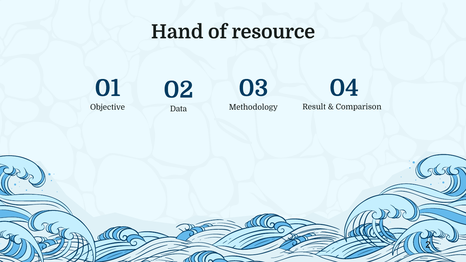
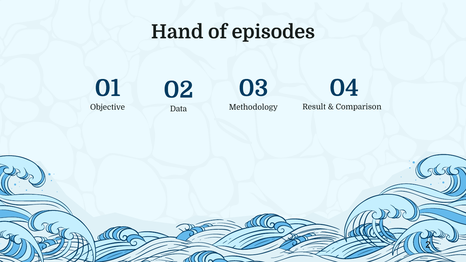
resource: resource -> episodes
